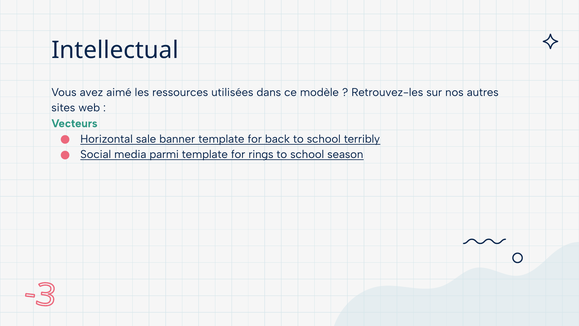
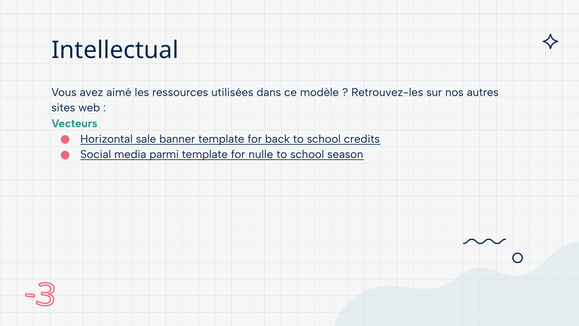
terribly: terribly -> credits
rings: rings -> nulle
